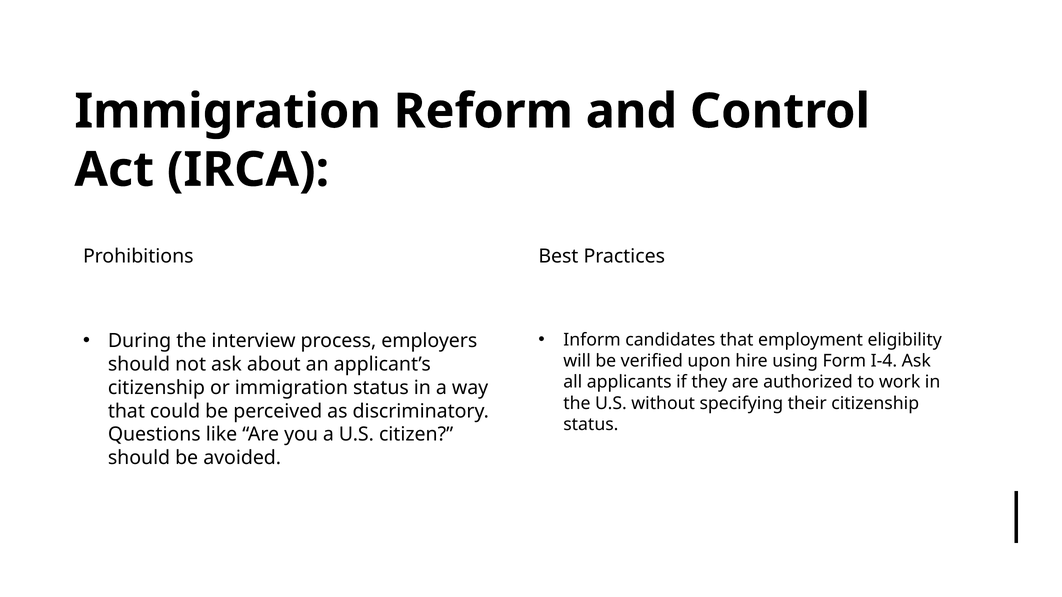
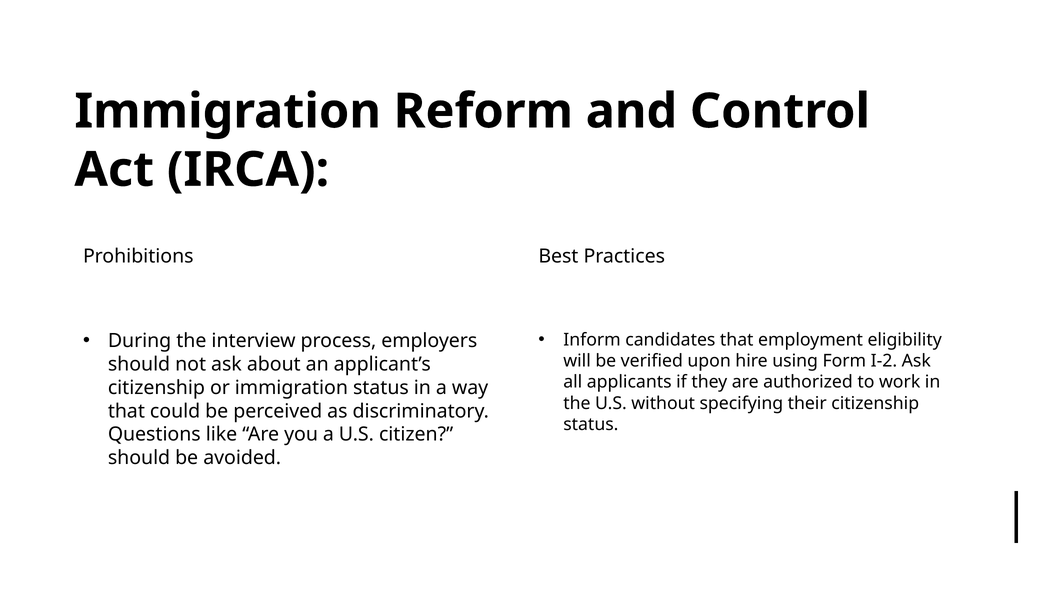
I-4: I-4 -> I-2
